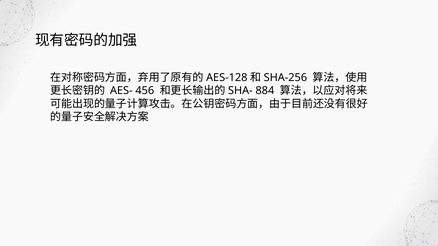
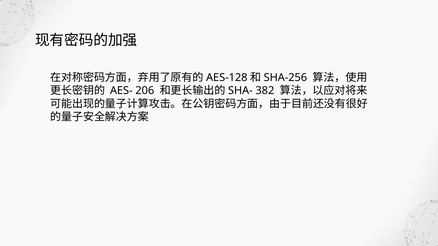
456: 456 -> 206
884: 884 -> 382
